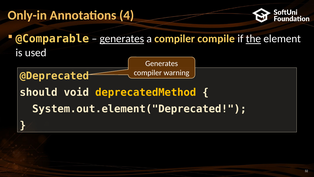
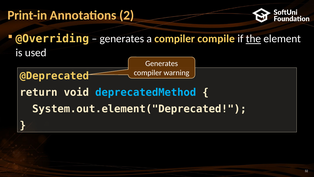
Only-in: Only-in -> Print-in
4: 4 -> 2
@Comparable: @Comparable -> @Overriding
generates at (122, 39) underline: present -> none
should: should -> return
deprecatedMethod colour: yellow -> light blue
